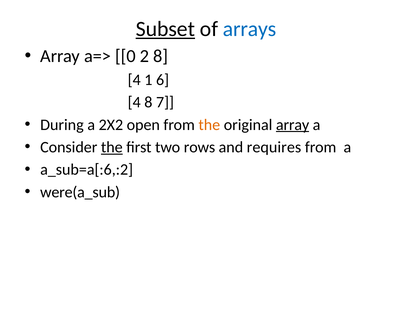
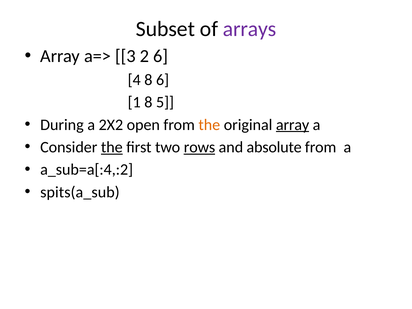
Subset underline: present -> none
arrays colour: blue -> purple
0: 0 -> 3
2 8: 8 -> 6
4 1: 1 -> 8
4 at (134, 102): 4 -> 1
7: 7 -> 5
rows underline: none -> present
requires: requires -> absolute
a_sub=a[:6,:2: a_sub=a[:6,:2 -> a_sub=a[:4,:2
were(a_sub: were(a_sub -> spits(a_sub
